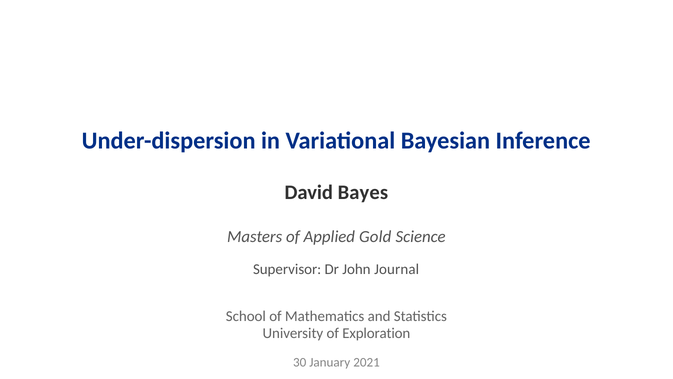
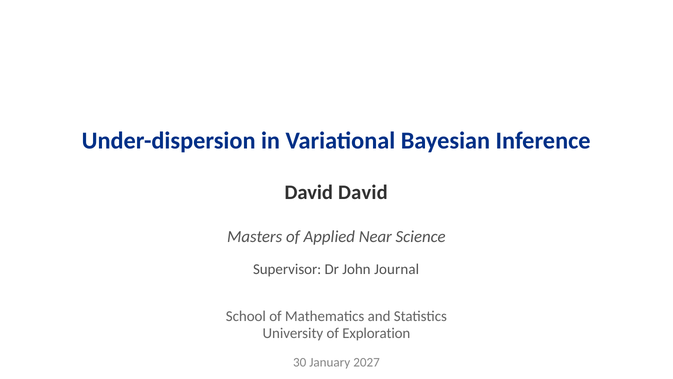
David Bayes: Bayes -> David
Gold: Gold -> Near
2021: 2021 -> 2027
